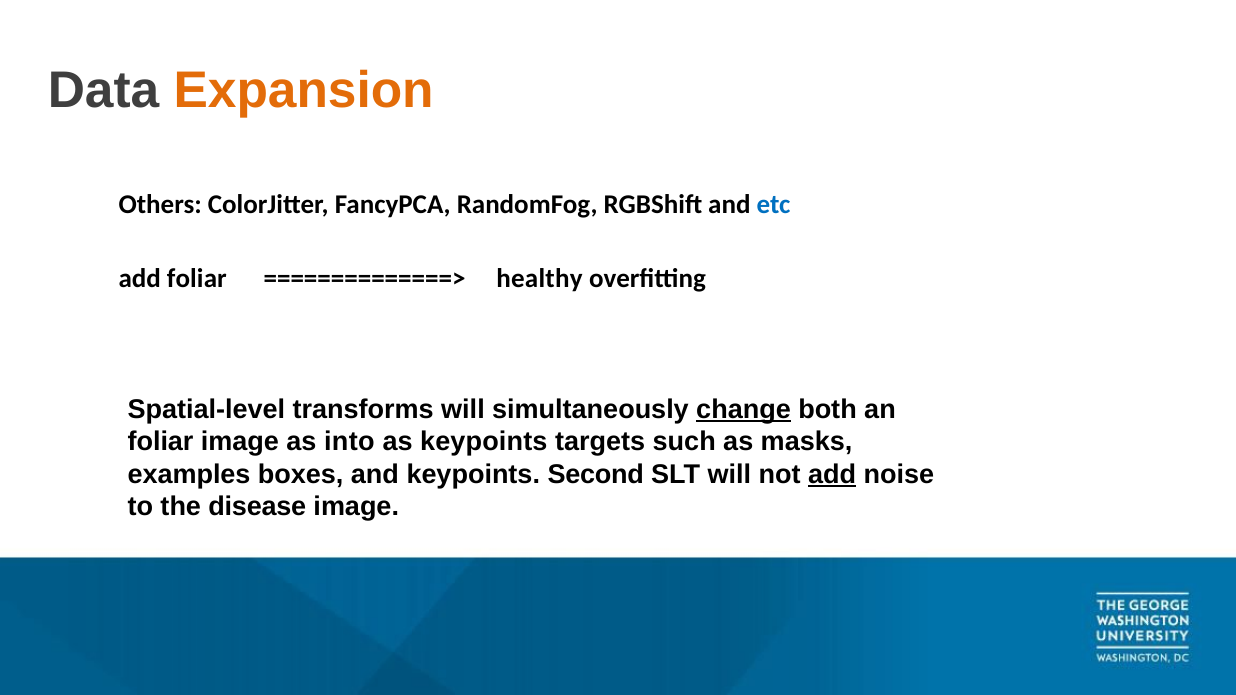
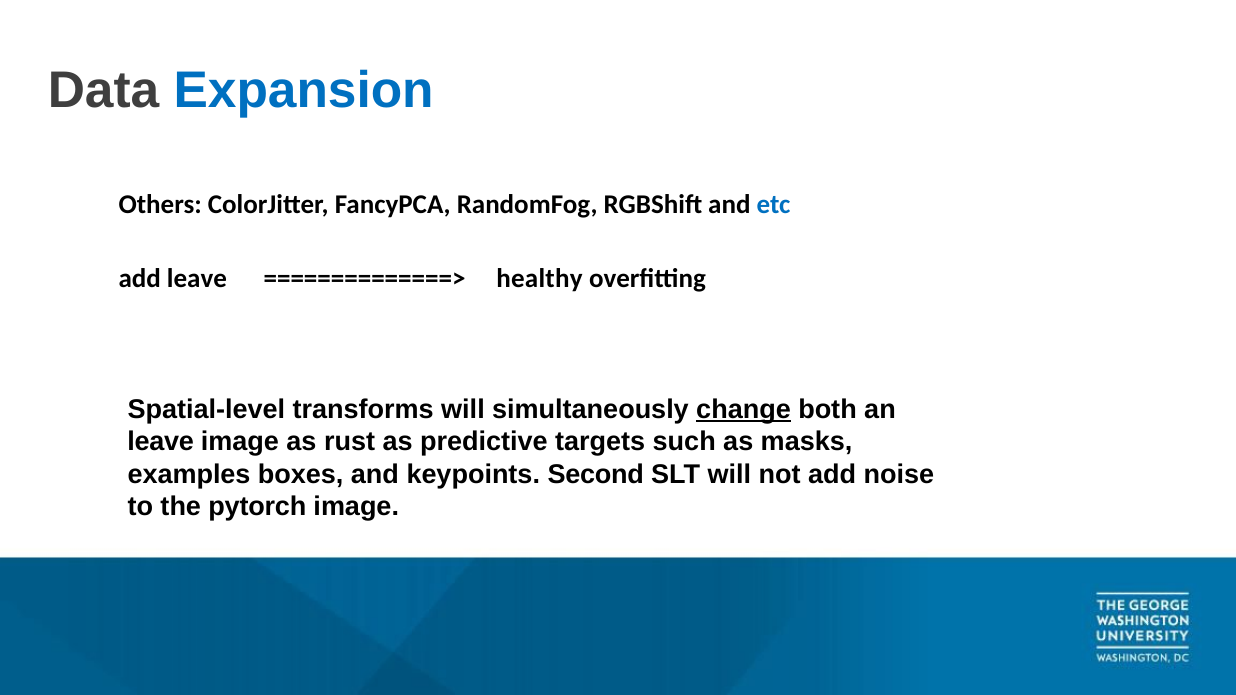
Expansion colour: orange -> blue
add foliar: foliar -> leave
foliar at (161, 442): foliar -> leave
into: into -> rust
as keypoints: keypoints -> predictive
add at (832, 474) underline: present -> none
disease: disease -> pytorch
